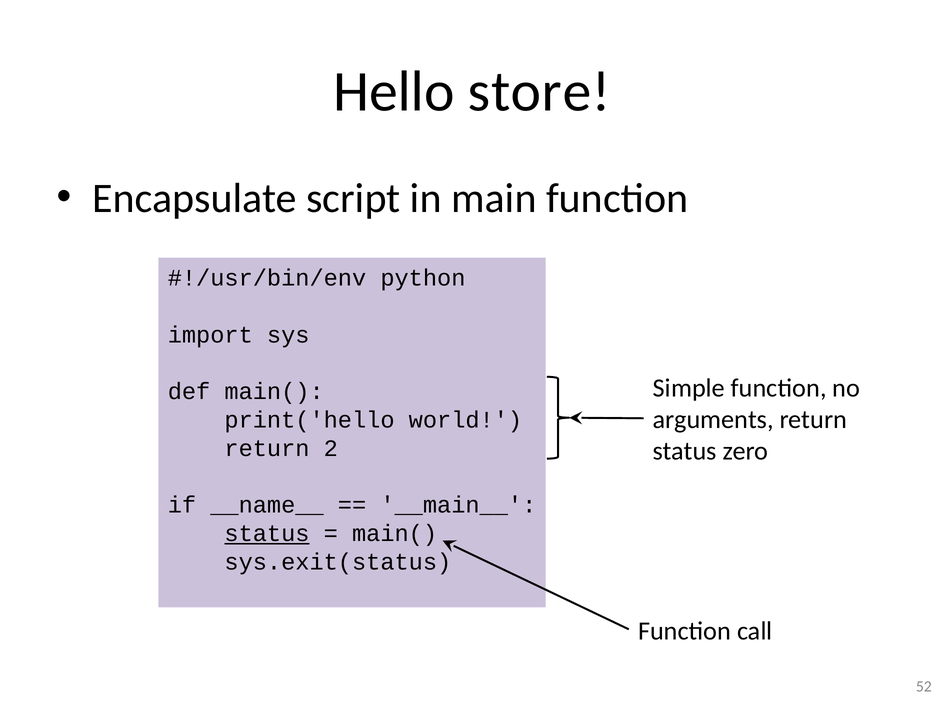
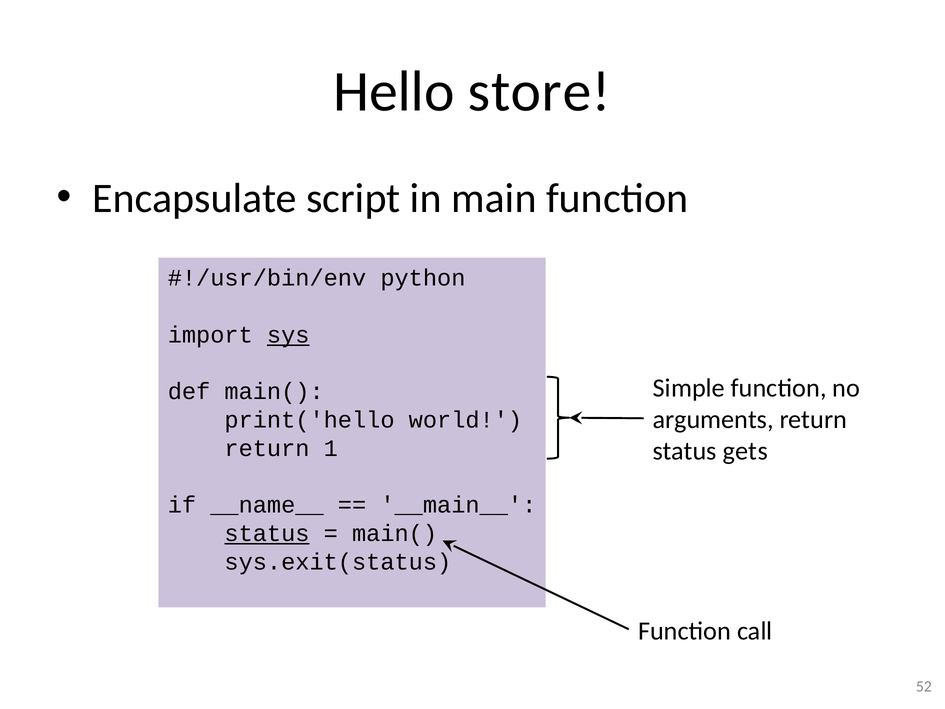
sys underline: none -> present
2: 2 -> 1
zero: zero -> gets
